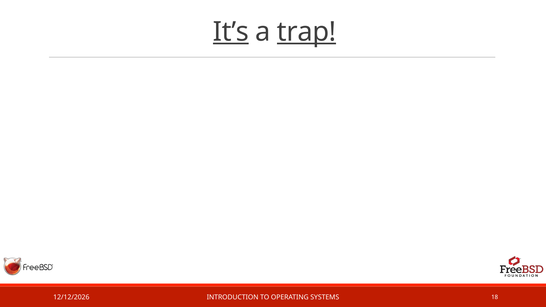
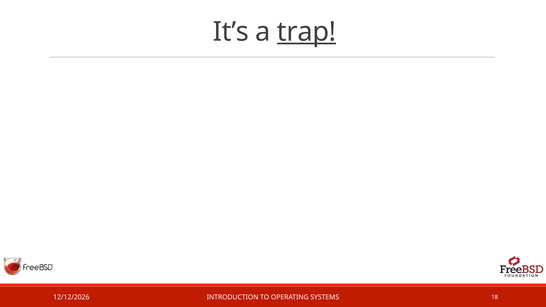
It’s underline: present -> none
